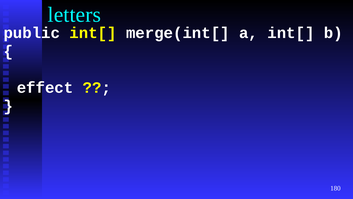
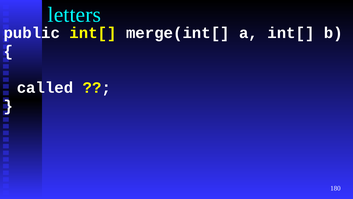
effect: effect -> called
